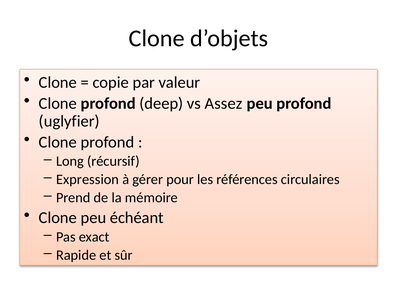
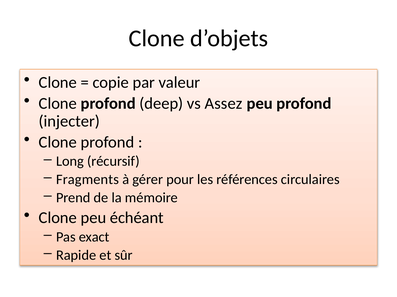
uglyfier: uglyfier -> injecter
Expression: Expression -> Fragments
